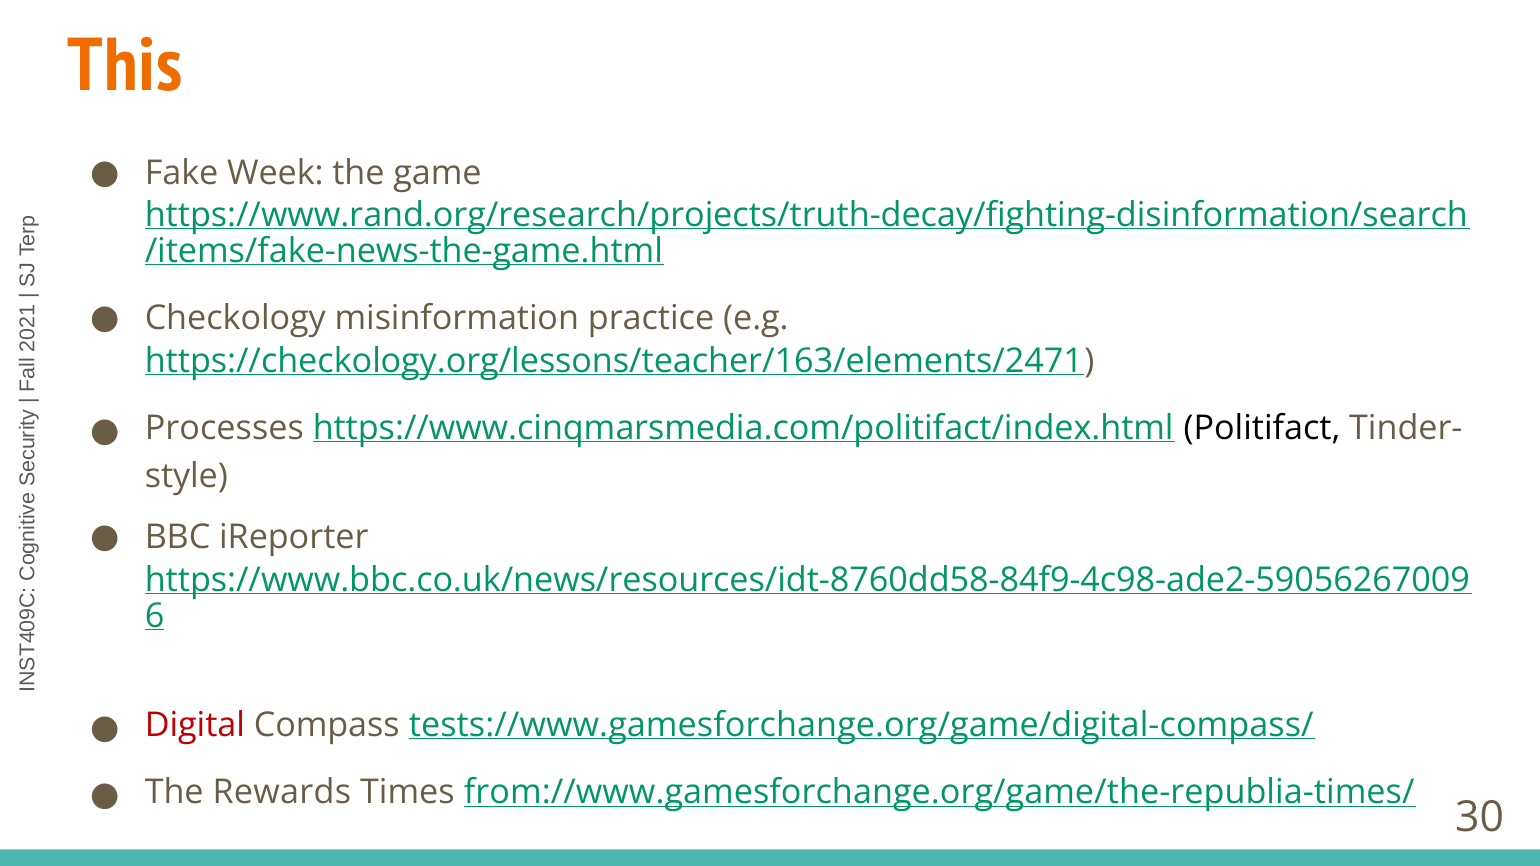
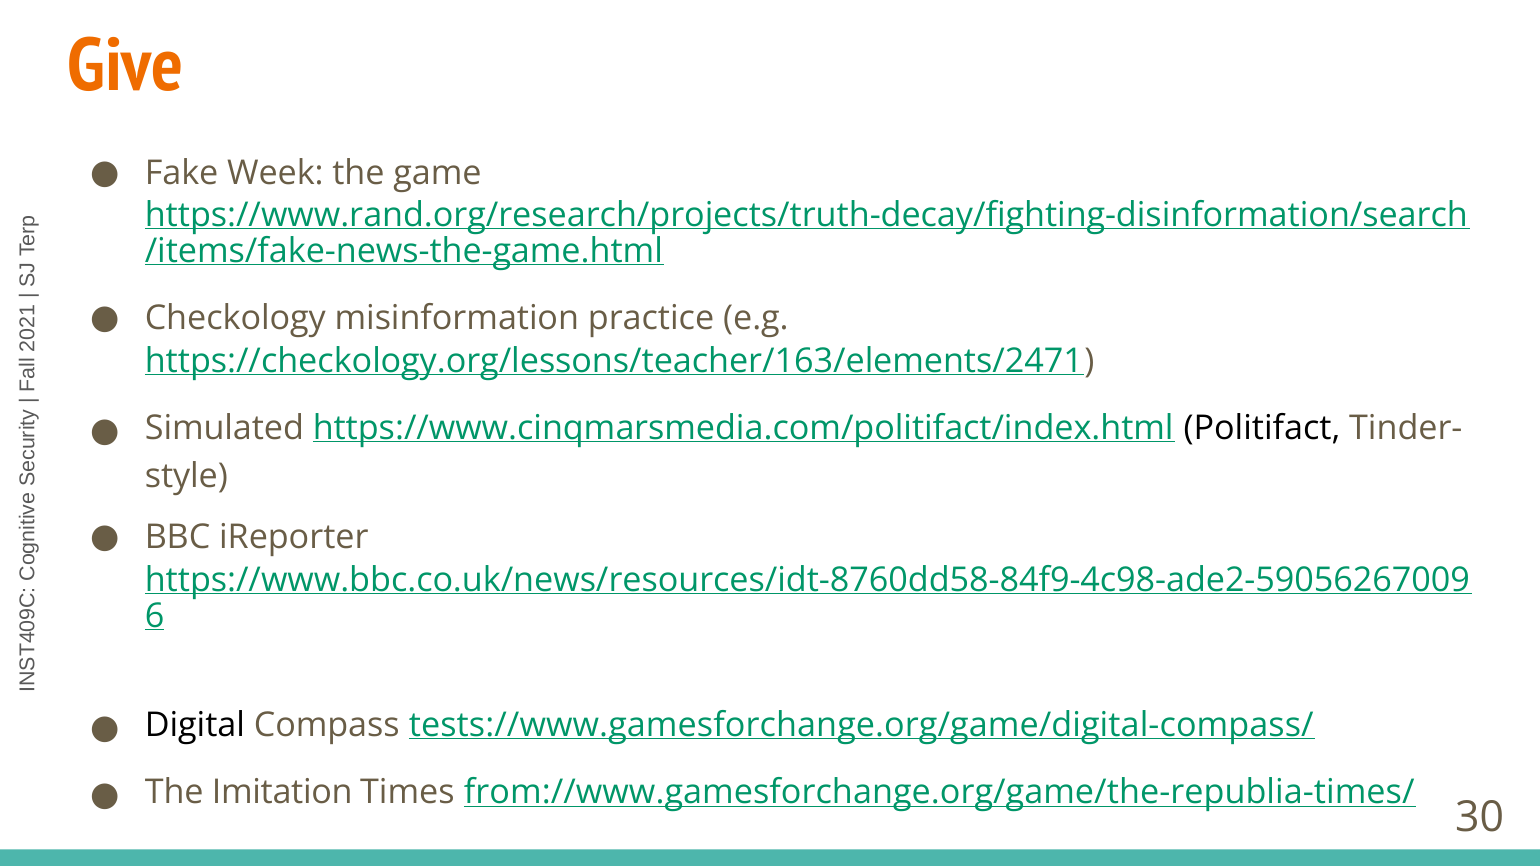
This: This -> Give
Processes: Processes -> Simulated
Digital colour: red -> black
Rewards: Rewards -> Imitation
